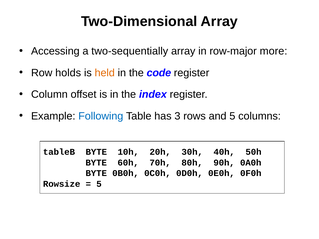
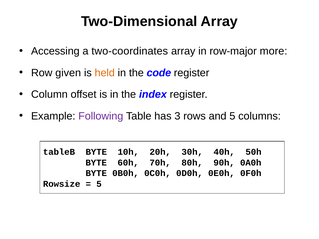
two-sequentially: two-sequentially -> two-coordinates
holds: holds -> given
Following colour: blue -> purple
